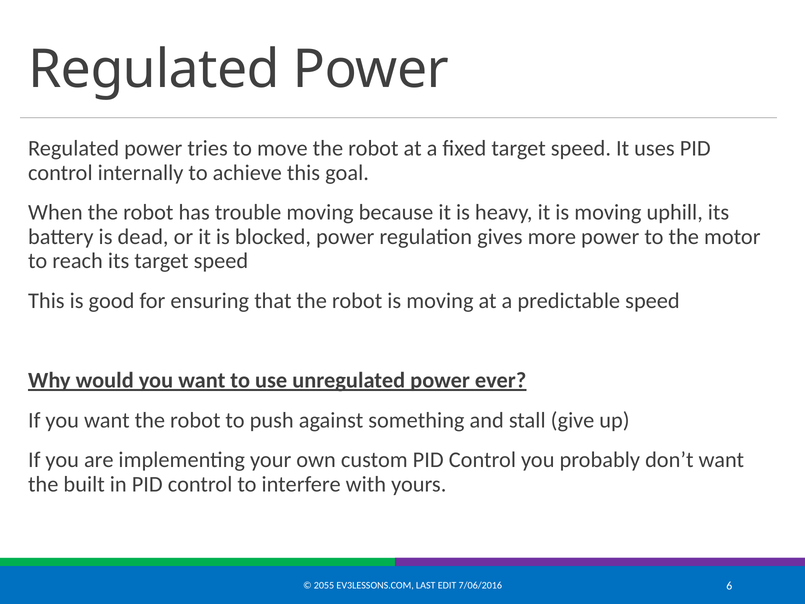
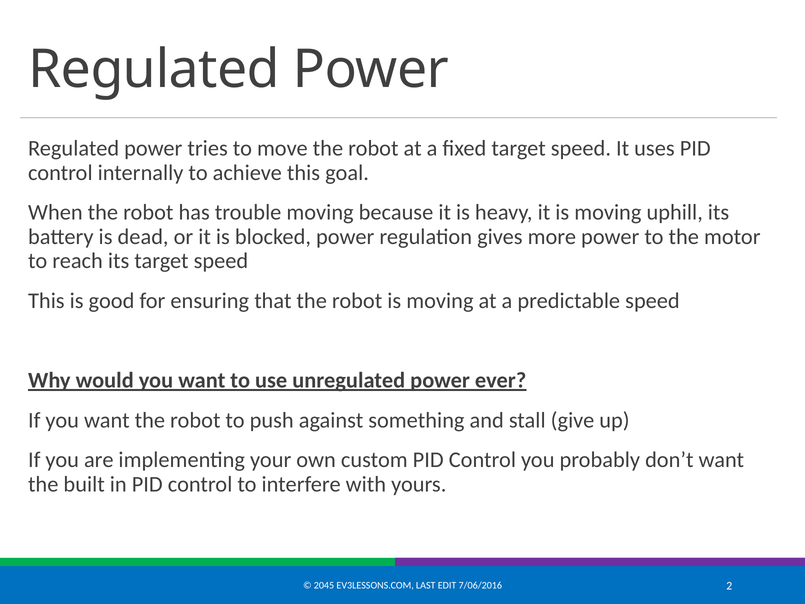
2055: 2055 -> 2045
6: 6 -> 2
